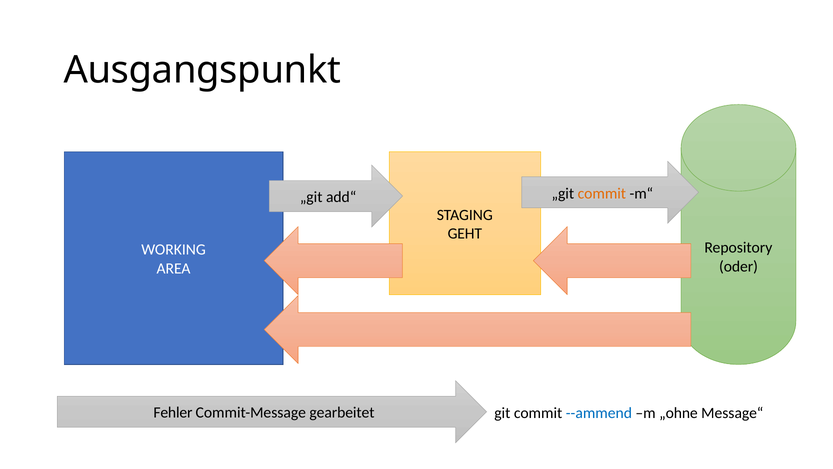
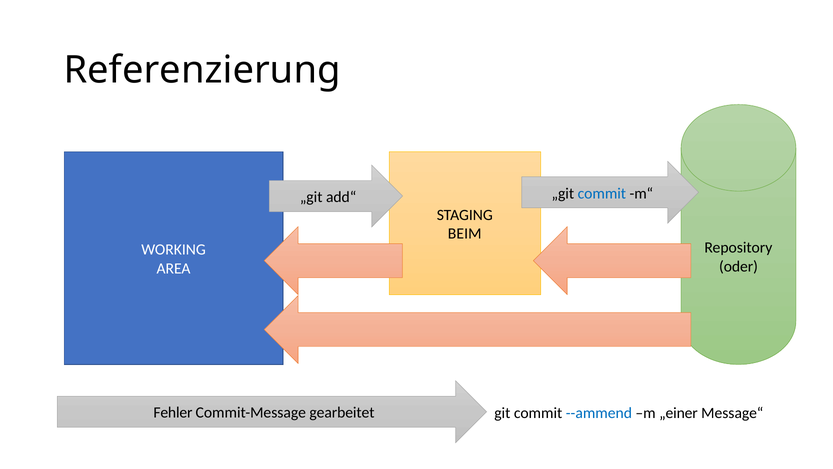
Ausgangspunkt: Ausgangspunkt -> Referenzierung
commit at (602, 193) colour: orange -> blue
GEHT: GEHT -> BEIM
„ohne: „ohne -> „einer
